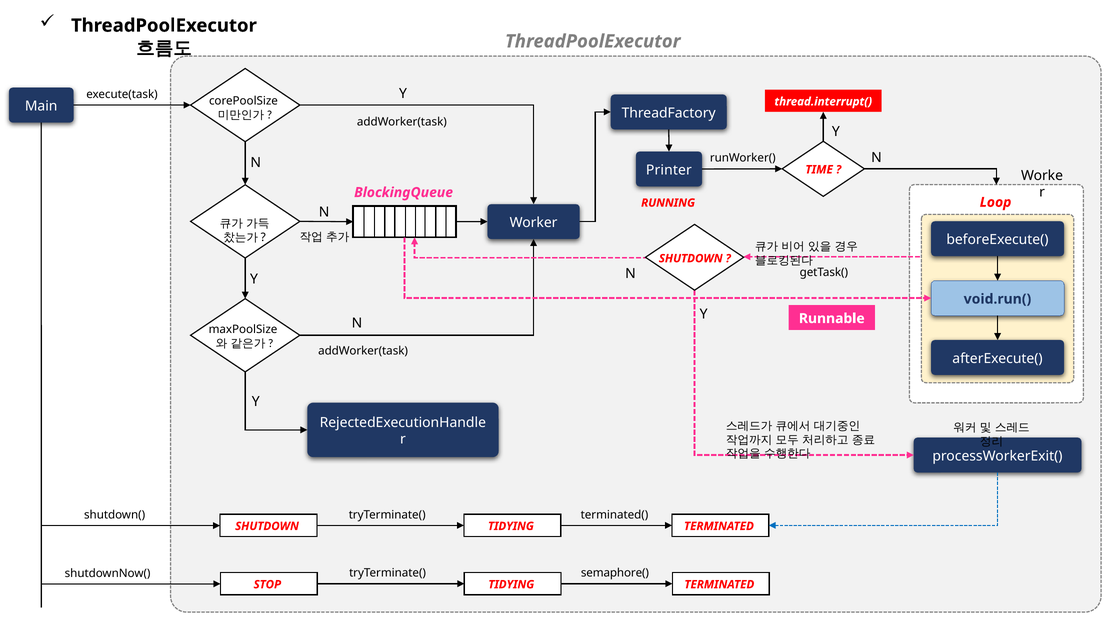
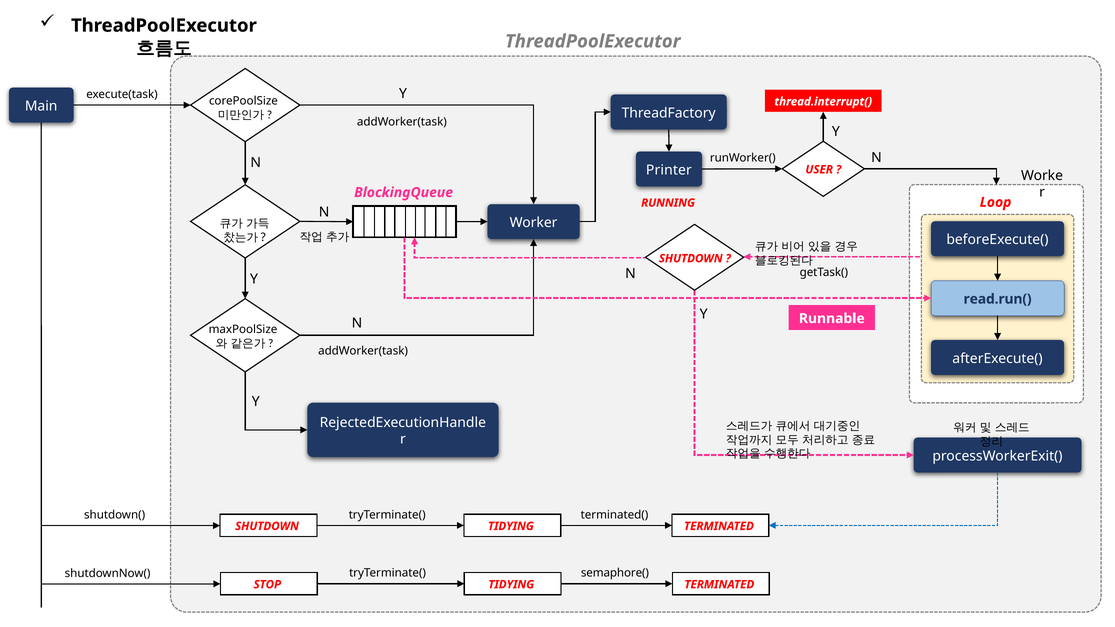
TIME: TIME -> USER
void.run(: void.run( -> read.run(
